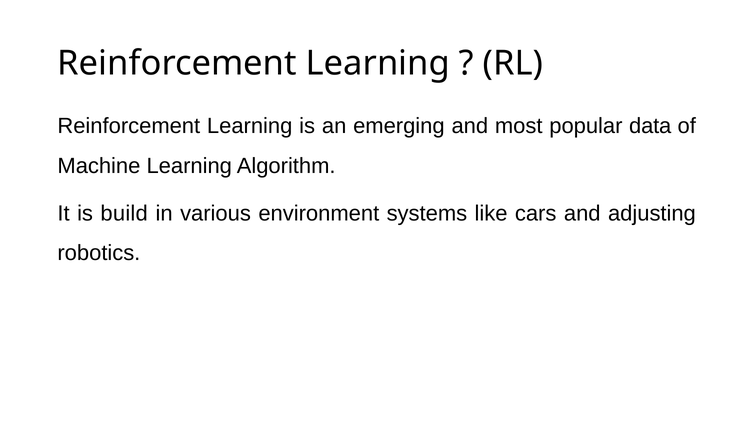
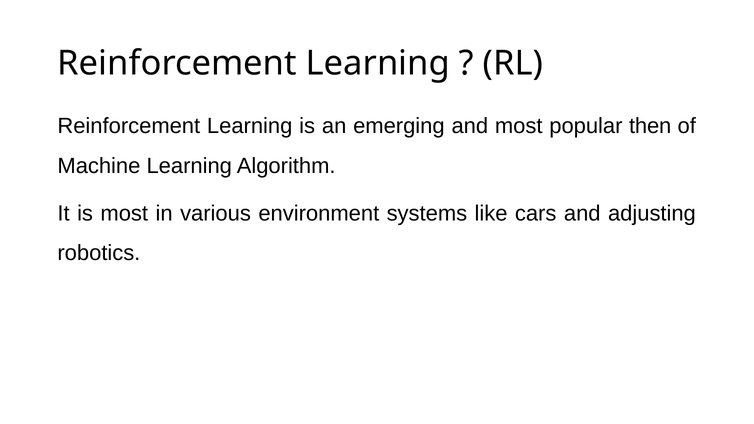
data: data -> then
is build: build -> most
